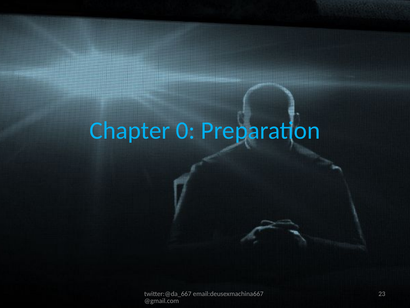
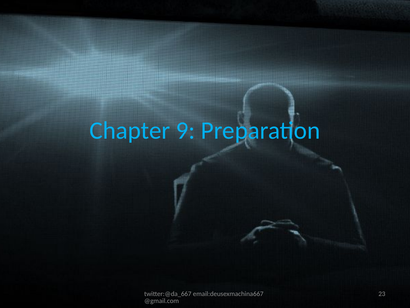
0: 0 -> 9
